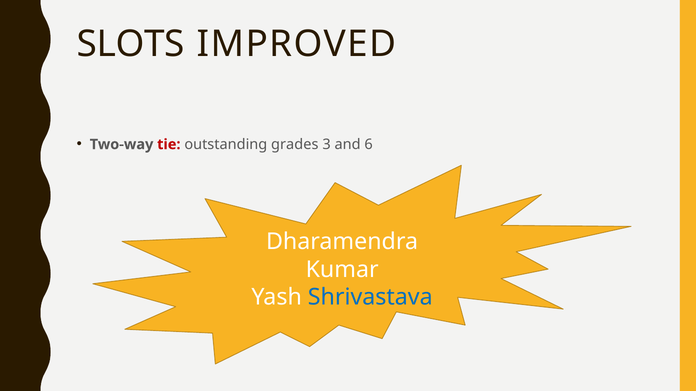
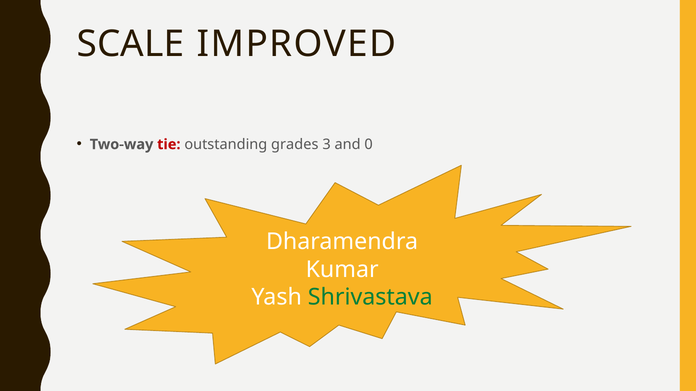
SLOTS: SLOTS -> SCALE
6: 6 -> 0
Shrivastava colour: blue -> green
